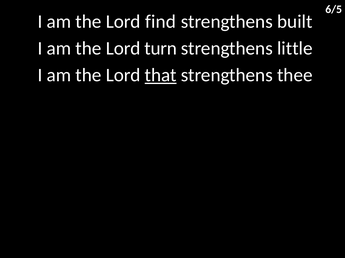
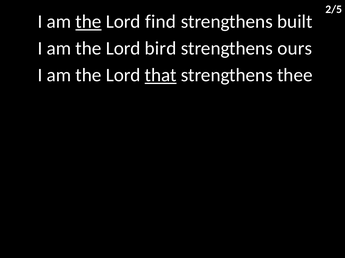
6/5: 6/5 -> 2/5
the at (88, 22) underline: none -> present
turn: turn -> bird
little: little -> ours
